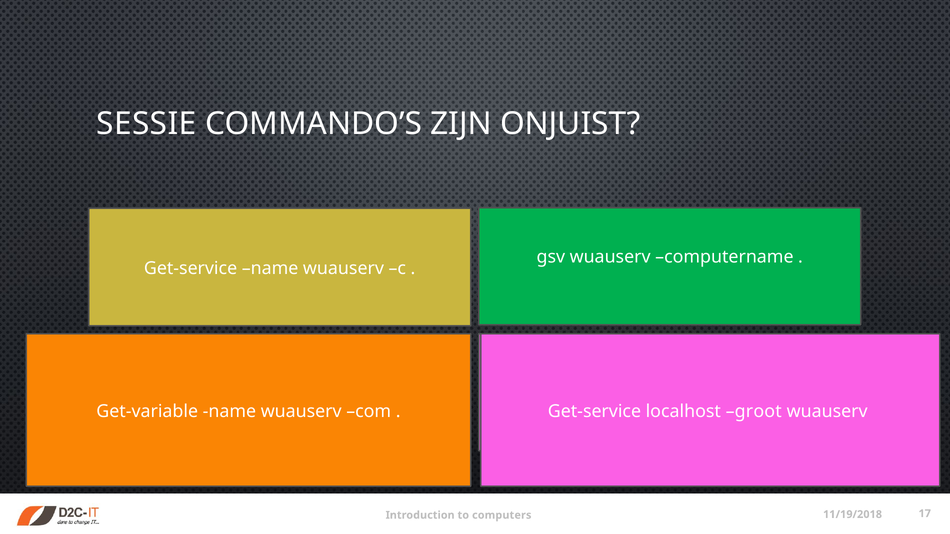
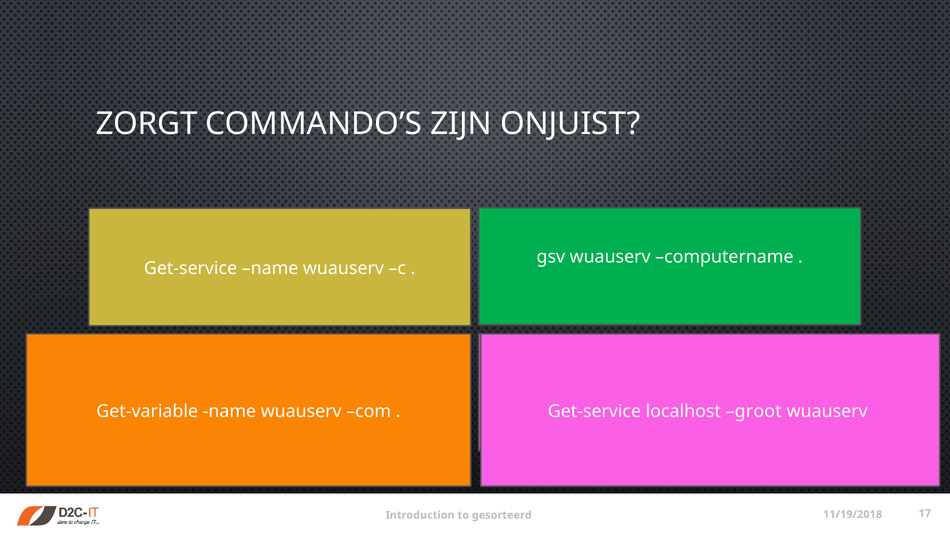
SESSIE: SESSIE -> ZORGT
computers: computers -> gesorteerd
